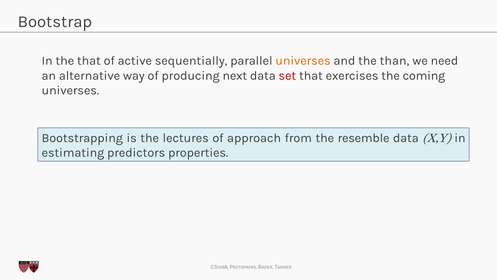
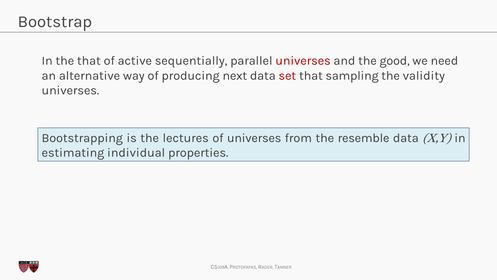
universes at (303, 61) colour: orange -> red
than: than -> good
exercises: exercises -> sampling
coming: coming -> validity
of approach: approach -> universes
predictors: predictors -> individual
